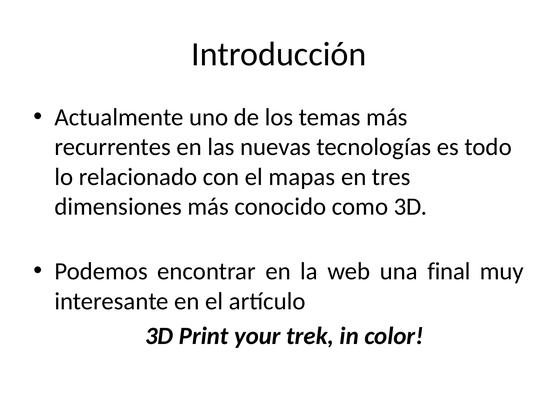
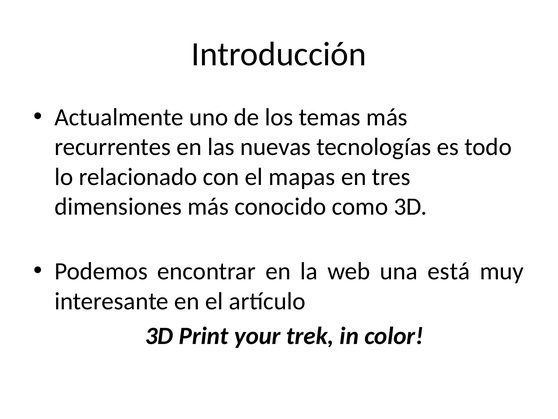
final: final -> está
